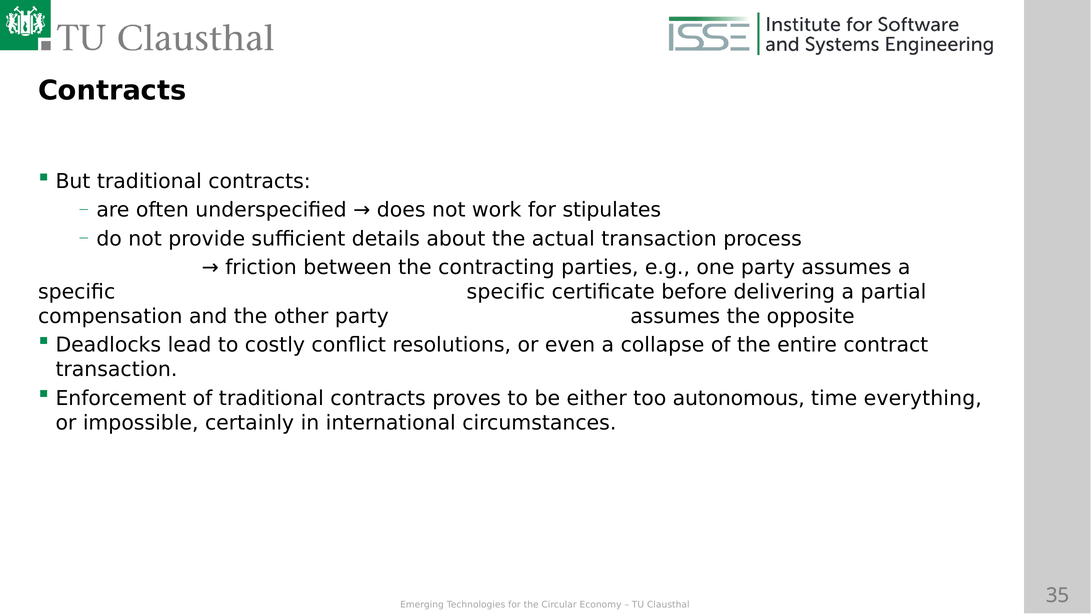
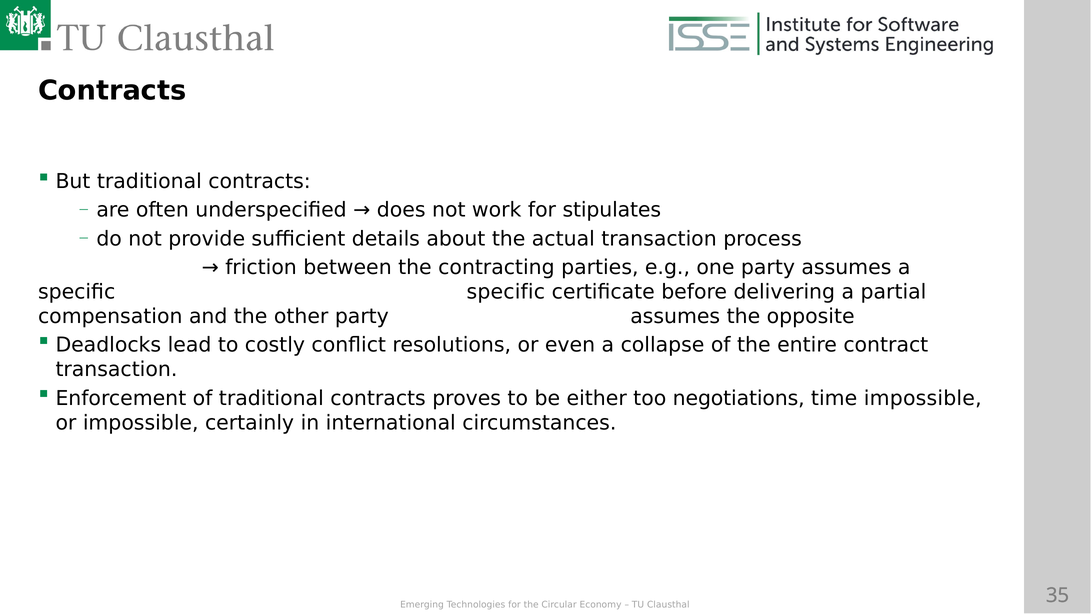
autonomous: autonomous -> negotiations
time everything: everything -> impossible
